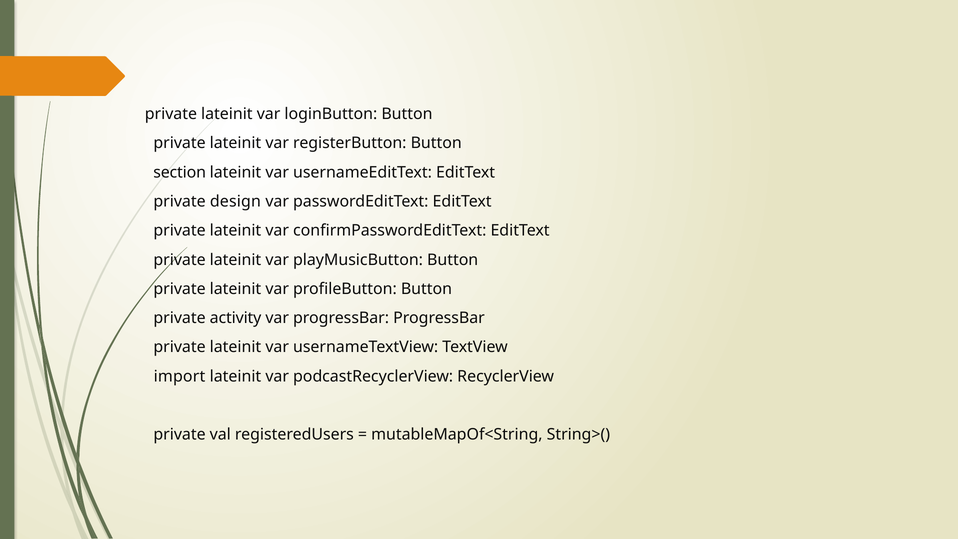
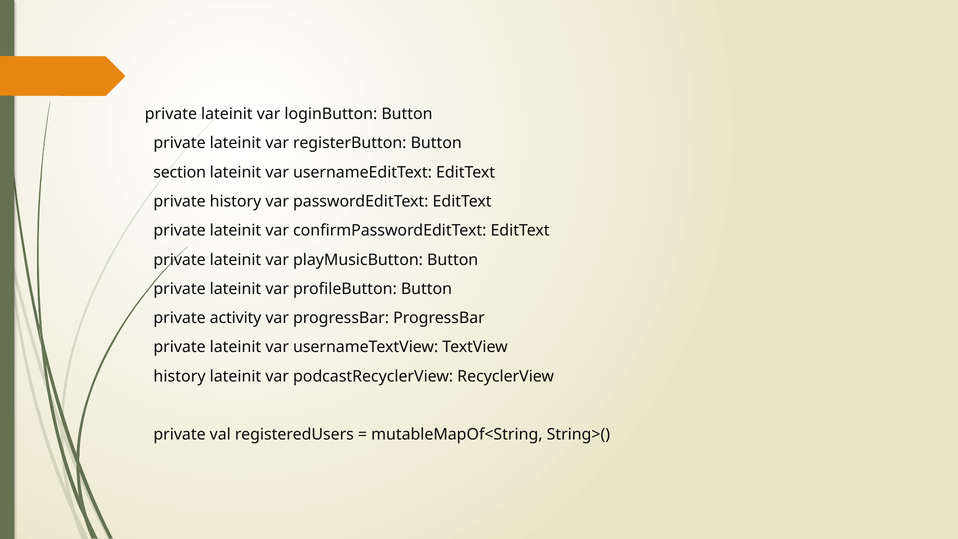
private design: design -> history
import at (179, 376): import -> history
